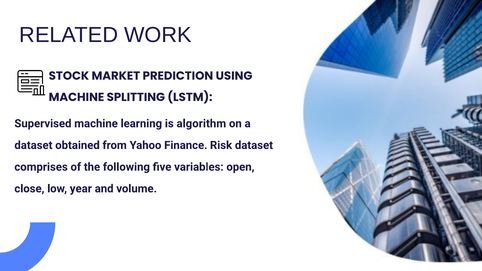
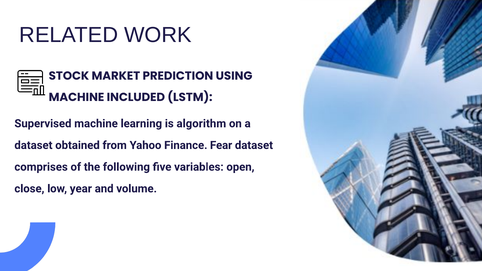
SPLITTING: SPLITTING -> INCLUDED
Risk: Risk -> Fear
